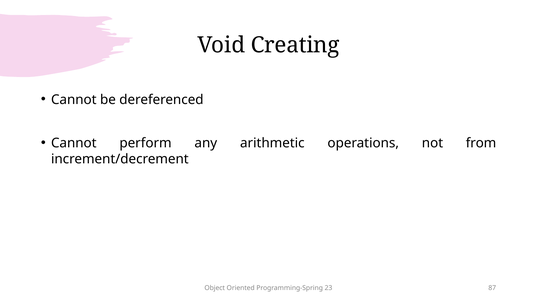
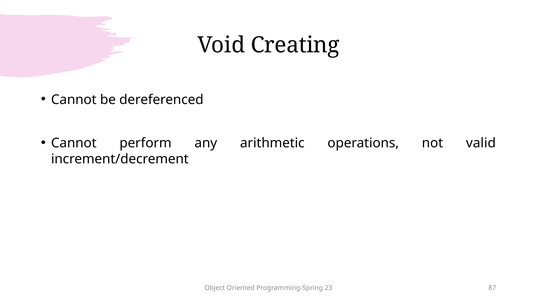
from: from -> valid
